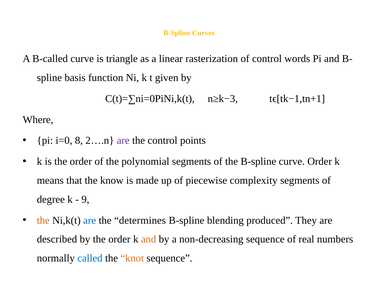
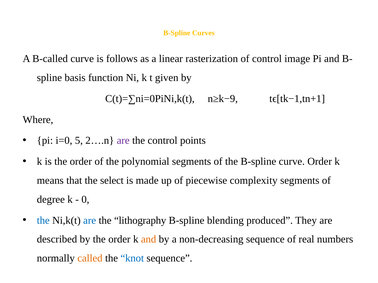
triangle: triangle -> follows
words: words -> image
n≥k−3: n≥k−3 -> n≥k−9
8: 8 -> 5
know: know -> select
9: 9 -> 0
the at (43, 221) colour: orange -> blue
determines: determines -> lithography
called colour: blue -> orange
knot colour: orange -> blue
